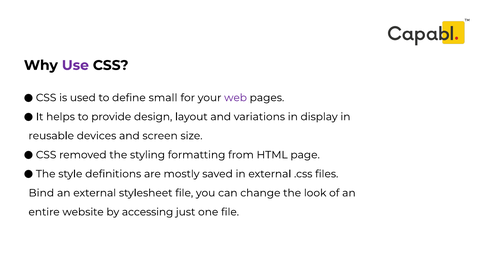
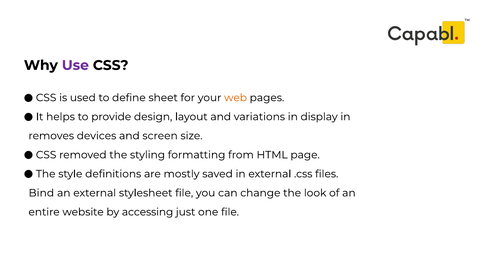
small: small -> sheet
web colour: purple -> orange
reusable: reusable -> removes
